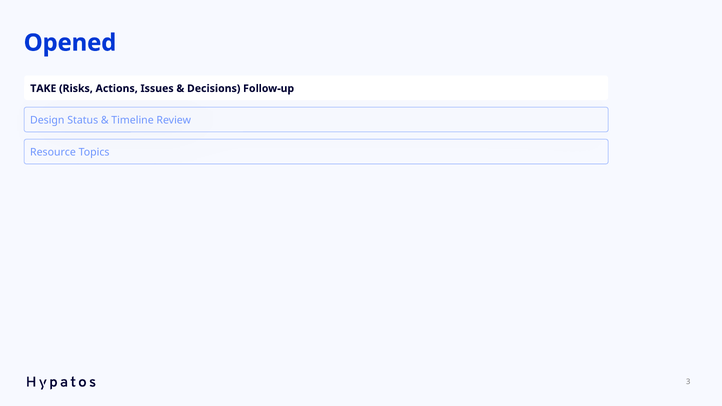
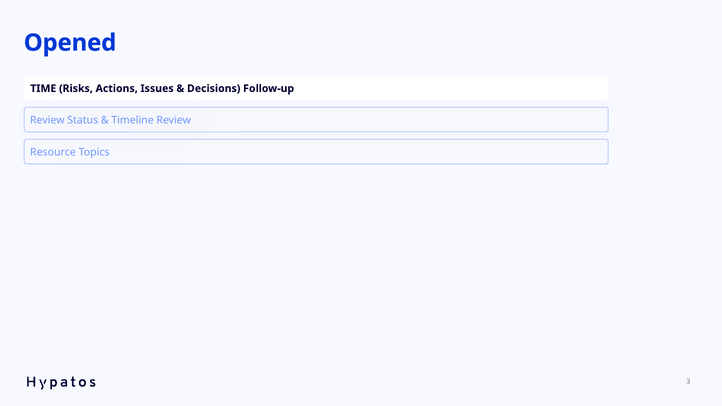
TAKE: TAKE -> TIME
Design at (47, 120): Design -> Review
